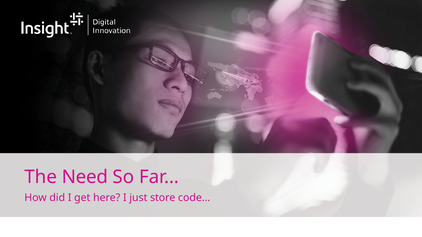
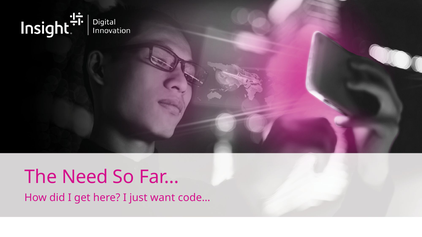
store: store -> want
